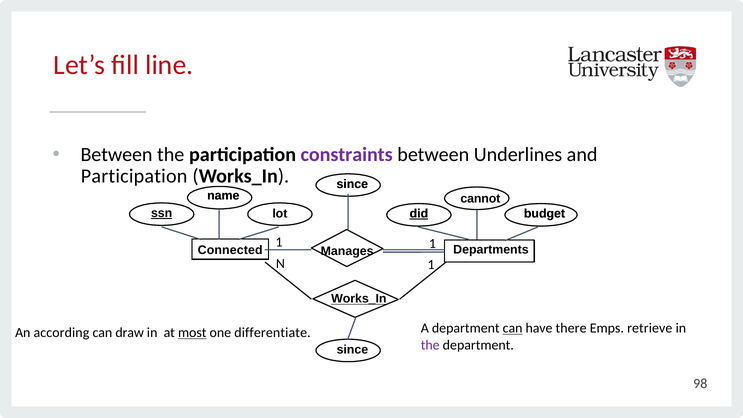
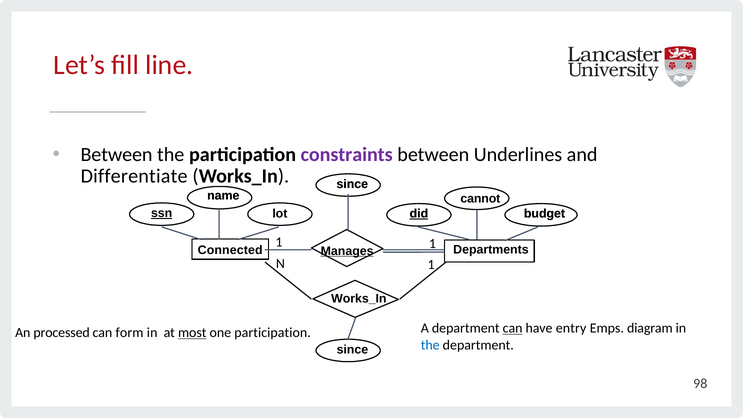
Participation at (134, 176): Participation -> Differentiate
Manages underline: none -> present
Works_In at (359, 299) underline: present -> none
according: according -> processed
draw: draw -> form
one differentiate: differentiate -> participation
there: there -> entry
retrieve: retrieve -> diagram
the at (430, 345) colour: purple -> blue
